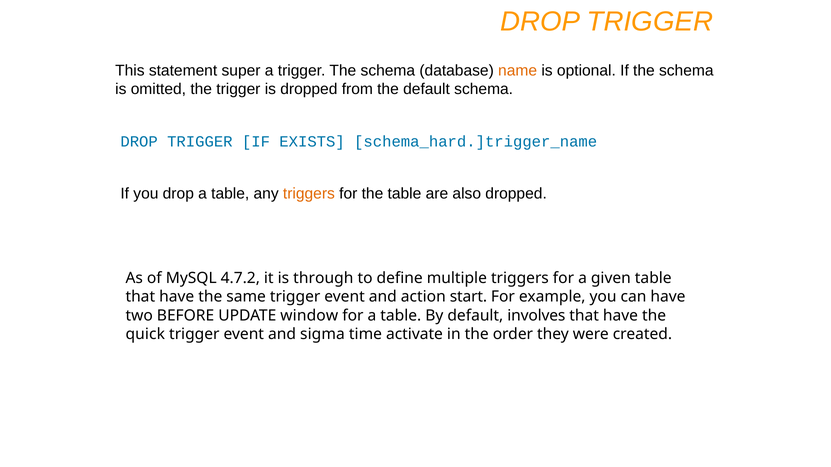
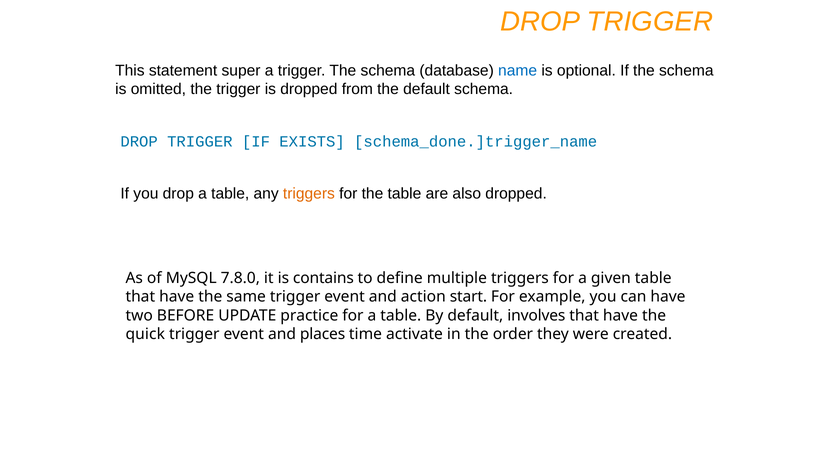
name colour: orange -> blue
schema_hard.]trigger_name: schema_hard.]trigger_name -> schema_done.]trigger_name
4.7.2: 4.7.2 -> 7.8.0
through: through -> contains
window: window -> practice
sigma: sigma -> places
